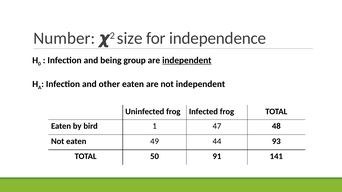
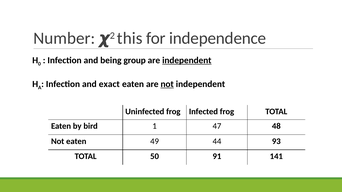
size: size -> this
other: other -> exact
not at (167, 84) underline: none -> present
